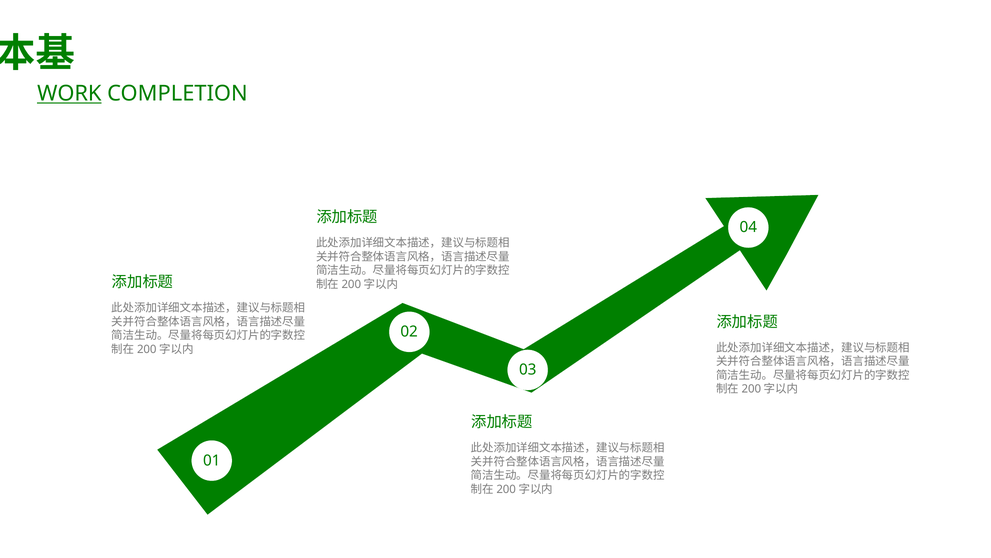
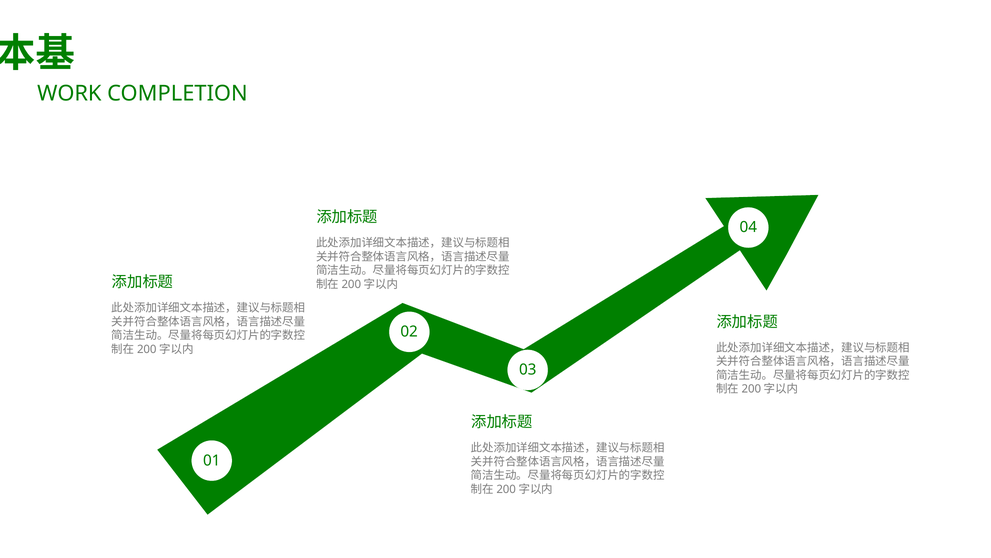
WORK underline: present -> none
